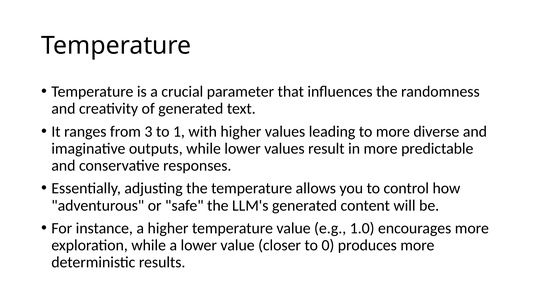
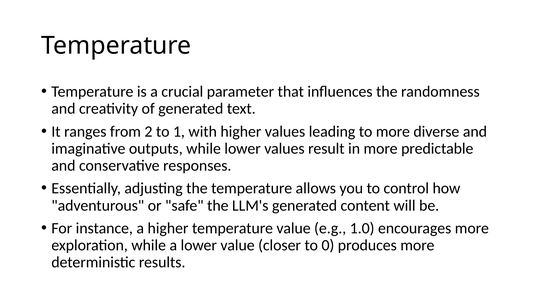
3: 3 -> 2
